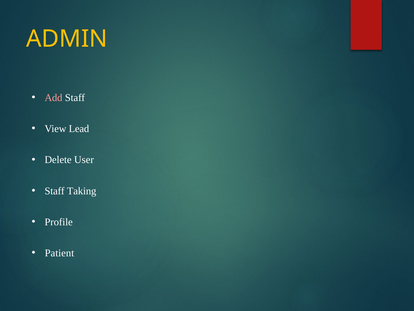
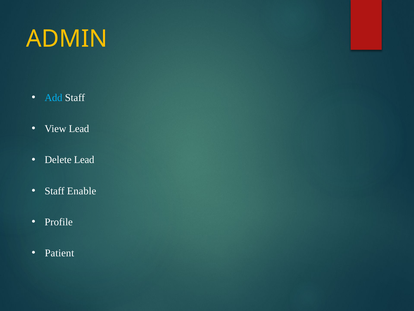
Add colour: pink -> light blue
Delete User: User -> Lead
Taking: Taking -> Enable
